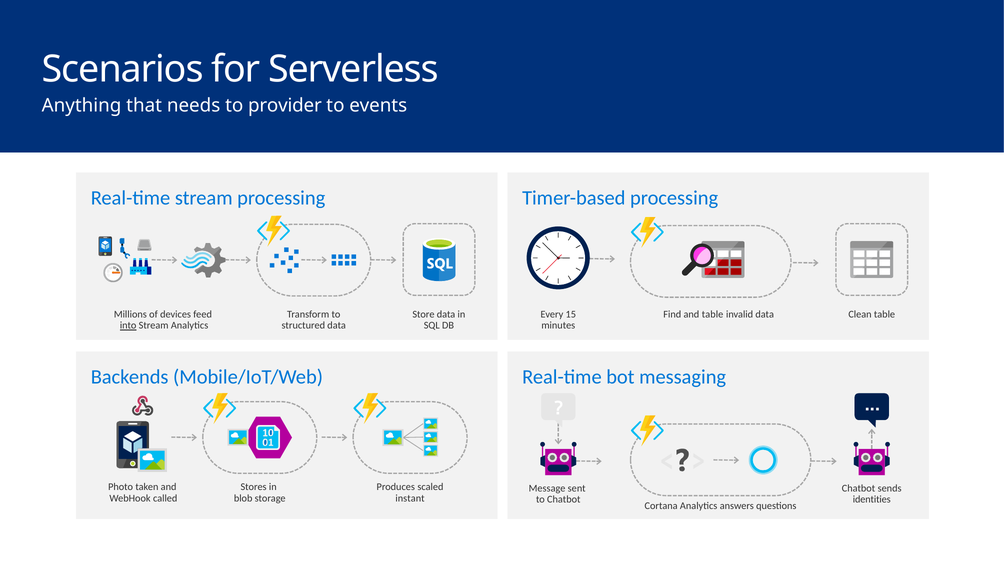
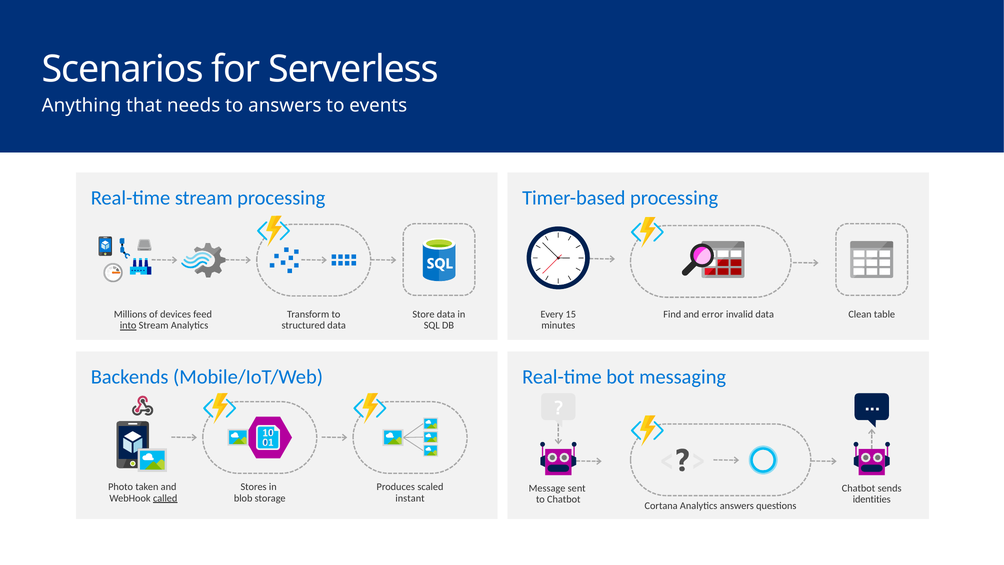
to provider: provider -> answers
and table: table -> error
called underline: none -> present
